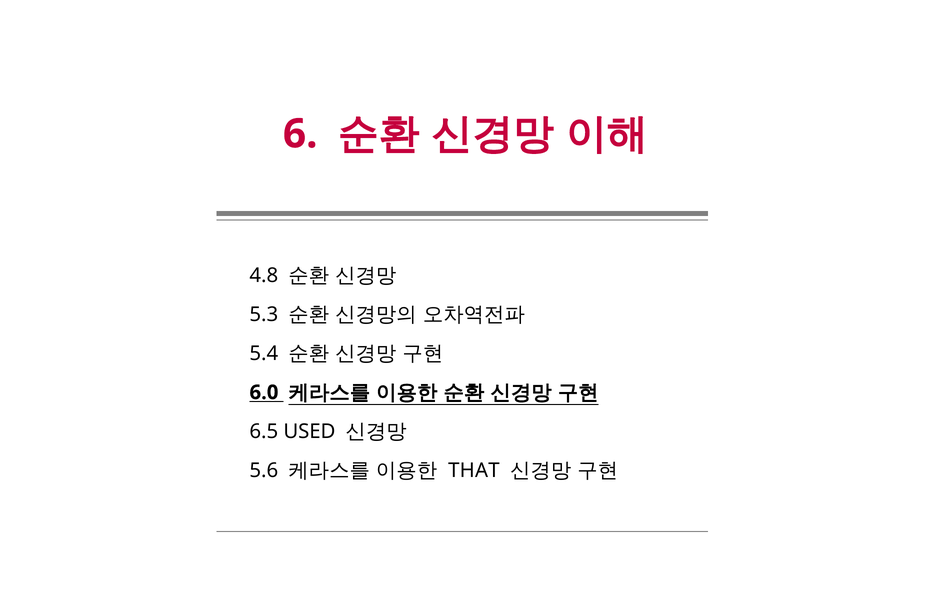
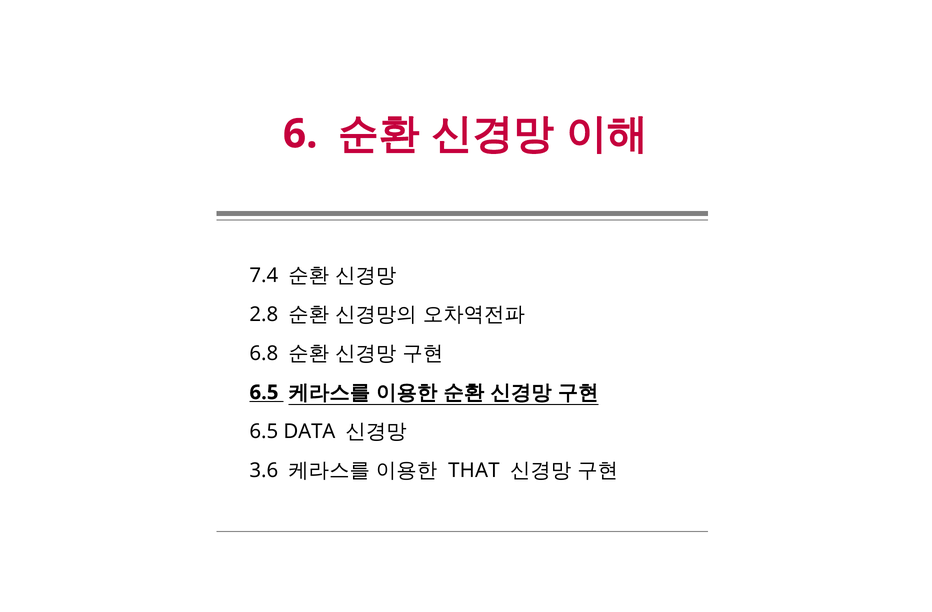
4.8: 4.8 -> 7.4
5.3: 5.3 -> 2.8
5.4: 5.4 -> 6.8
6.0 at (264, 393): 6.0 -> 6.5
USED: USED -> DATA
5.6: 5.6 -> 3.6
